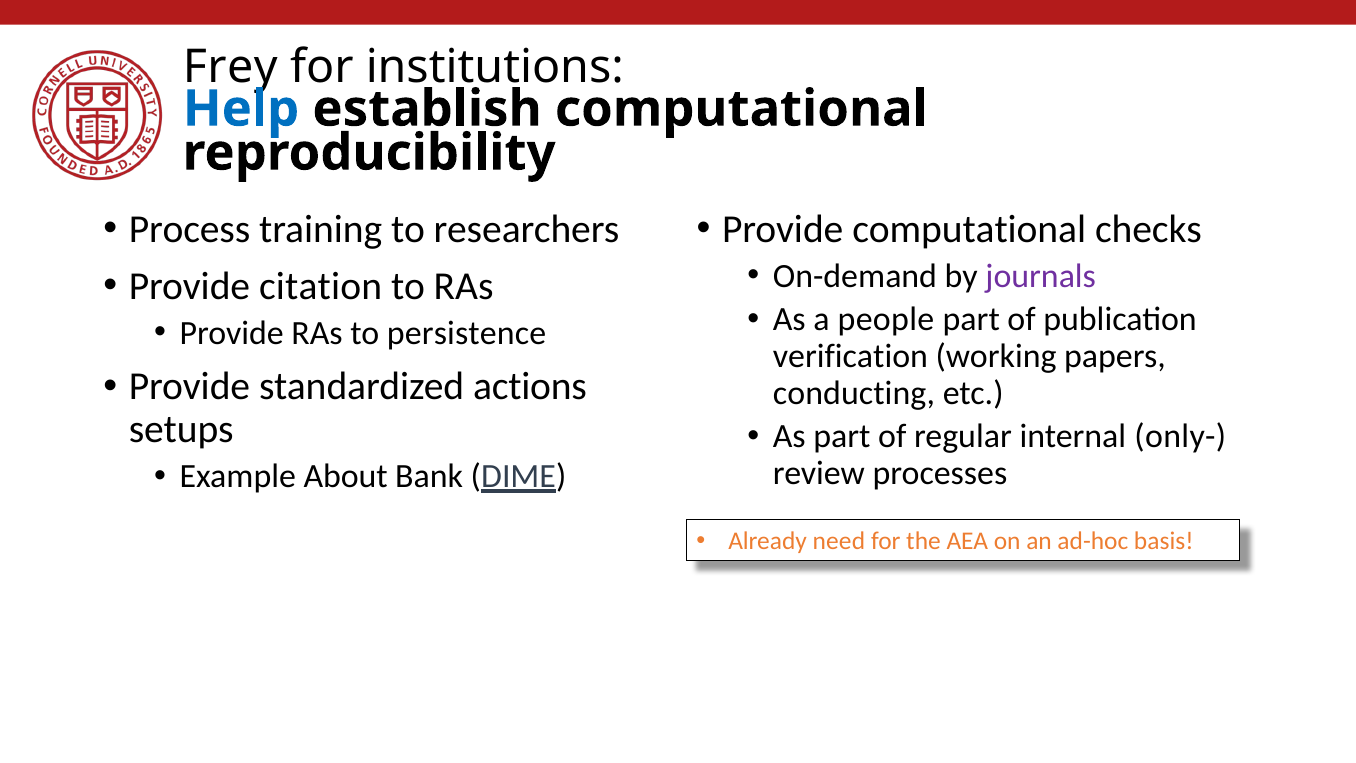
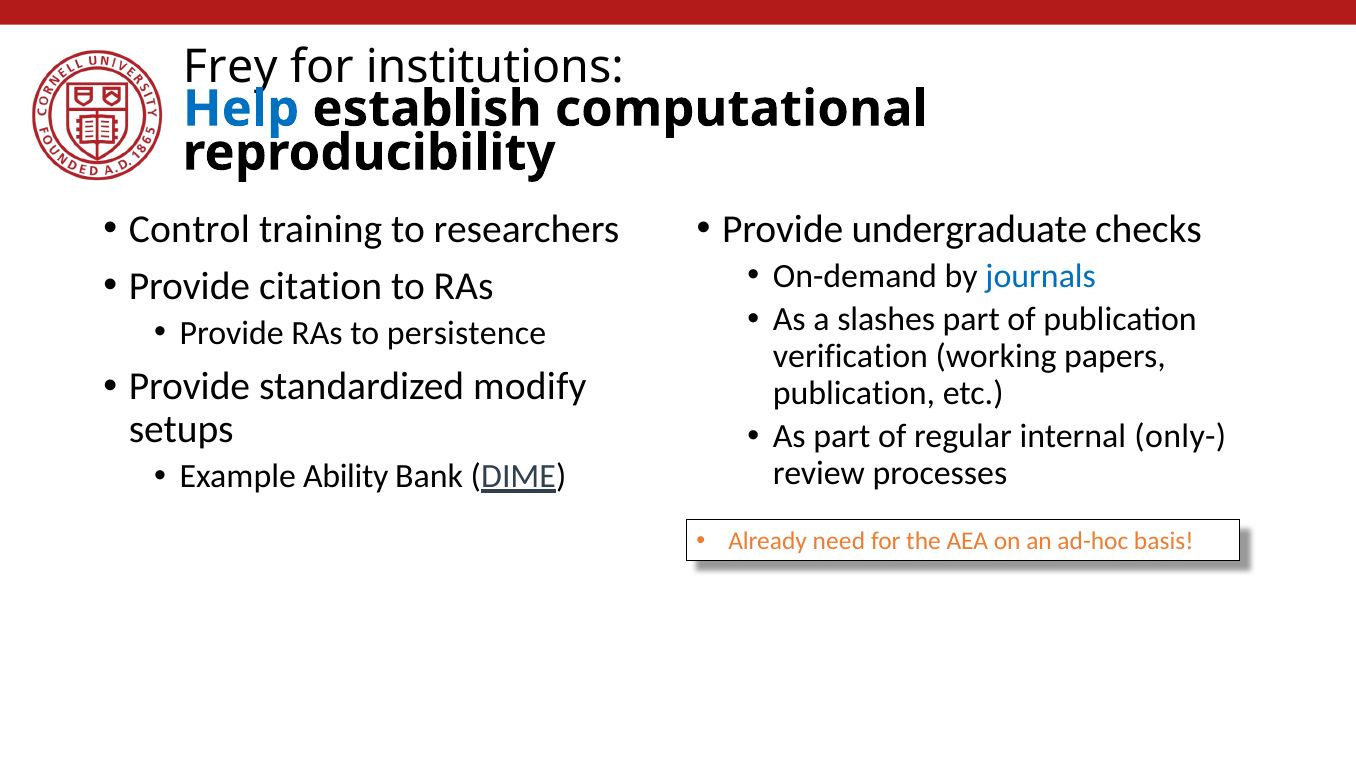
Process: Process -> Control
Provide computational: computational -> undergraduate
journals colour: purple -> blue
people: people -> slashes
actions: actions -> modify
conducting at (854, 393): conducting -> publication
About: About -> Ability
